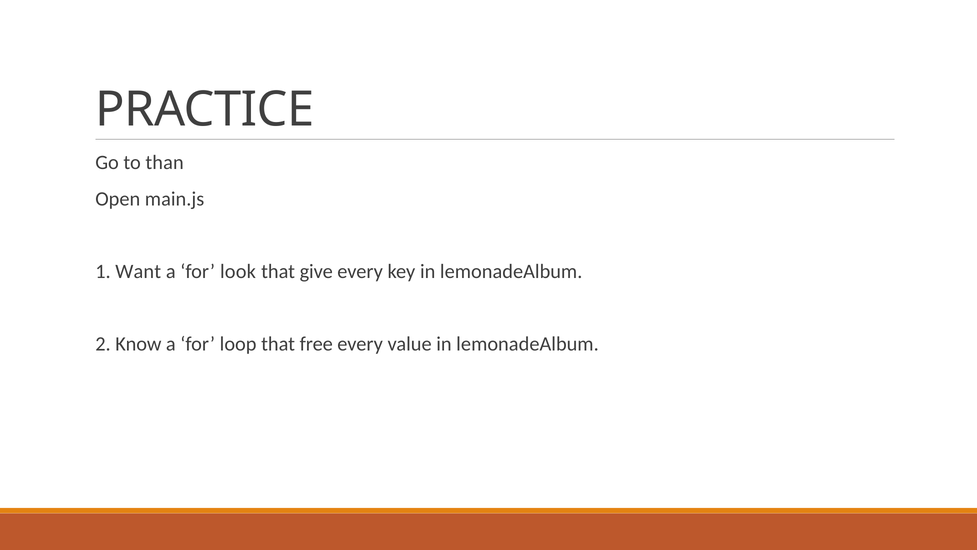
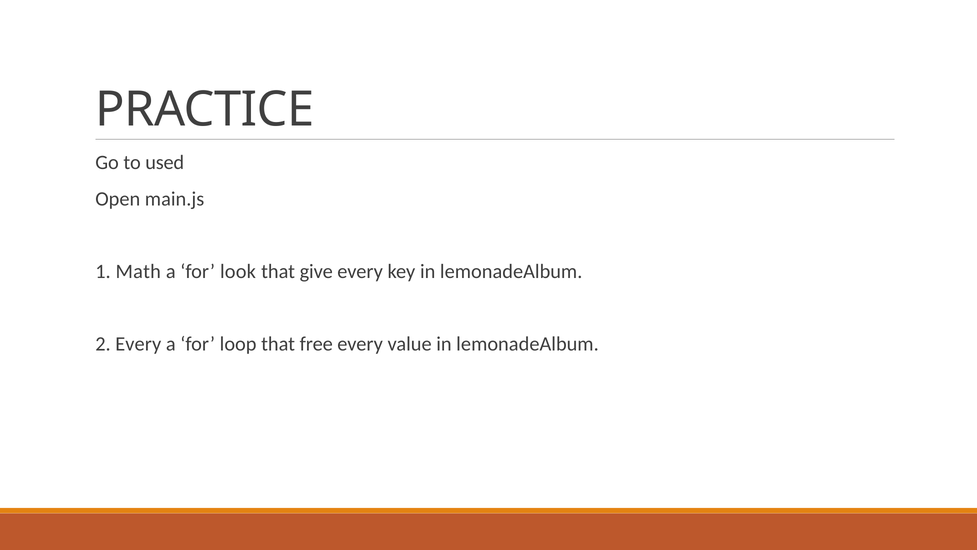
than: than -> used
Want: Want -> Math
2 Know: Know -> Every
